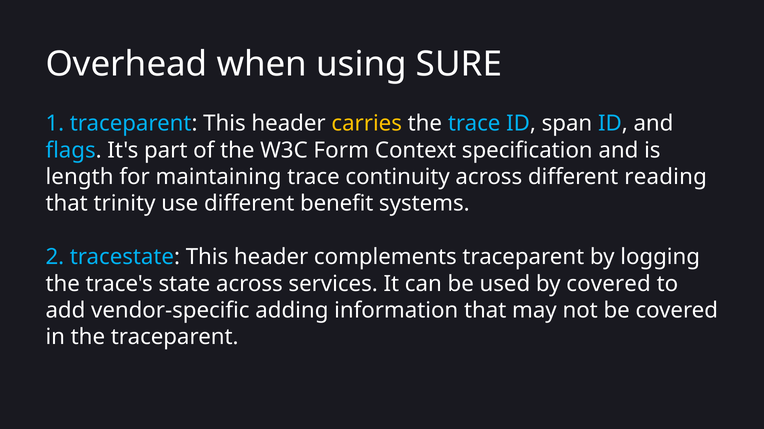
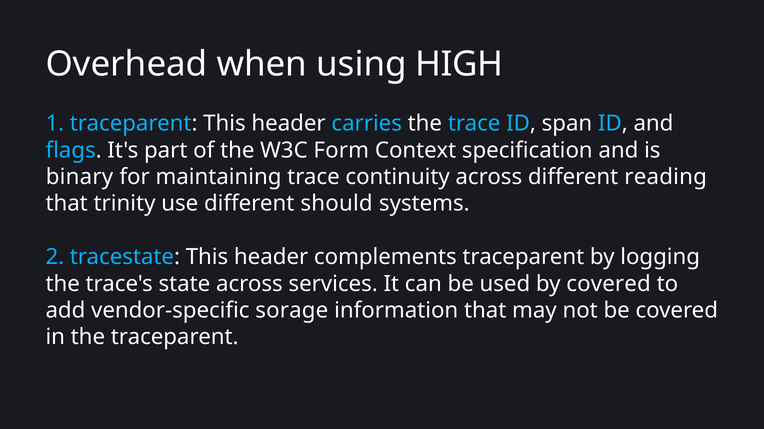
SURE: SURE -> HIGH
carries colour: yellow -> light blue
length: length -> binary
benefit: benefit -> should
adding: adding -> sorage
